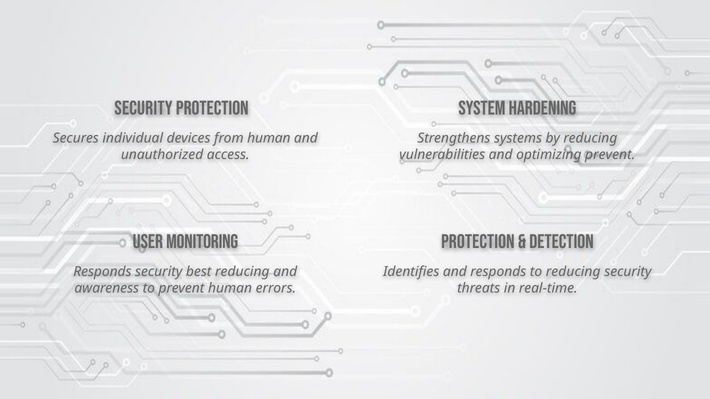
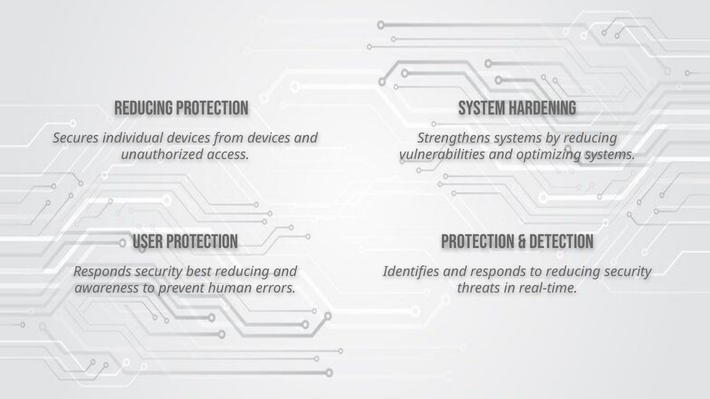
SECURITY at (144, 108): SECURITY -> REDUCING
from human: human -> devices
optimizing prevent: prevent -> systems
USER MONITORING: MONITORING -> PROTECTION
